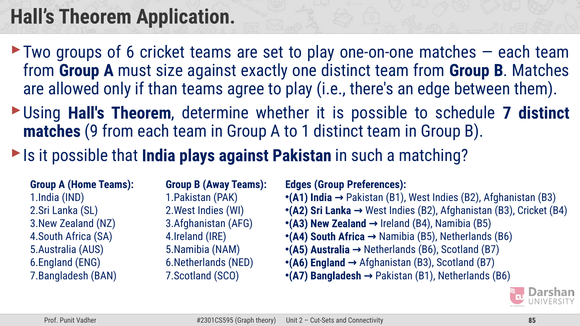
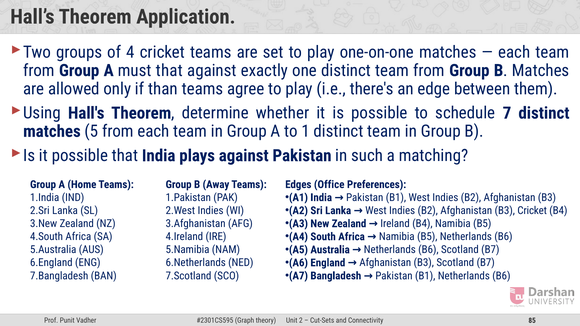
6: 6 -> 4
must size: size -> that
9: 9 -> 5
Edges Group: Group -> Office
